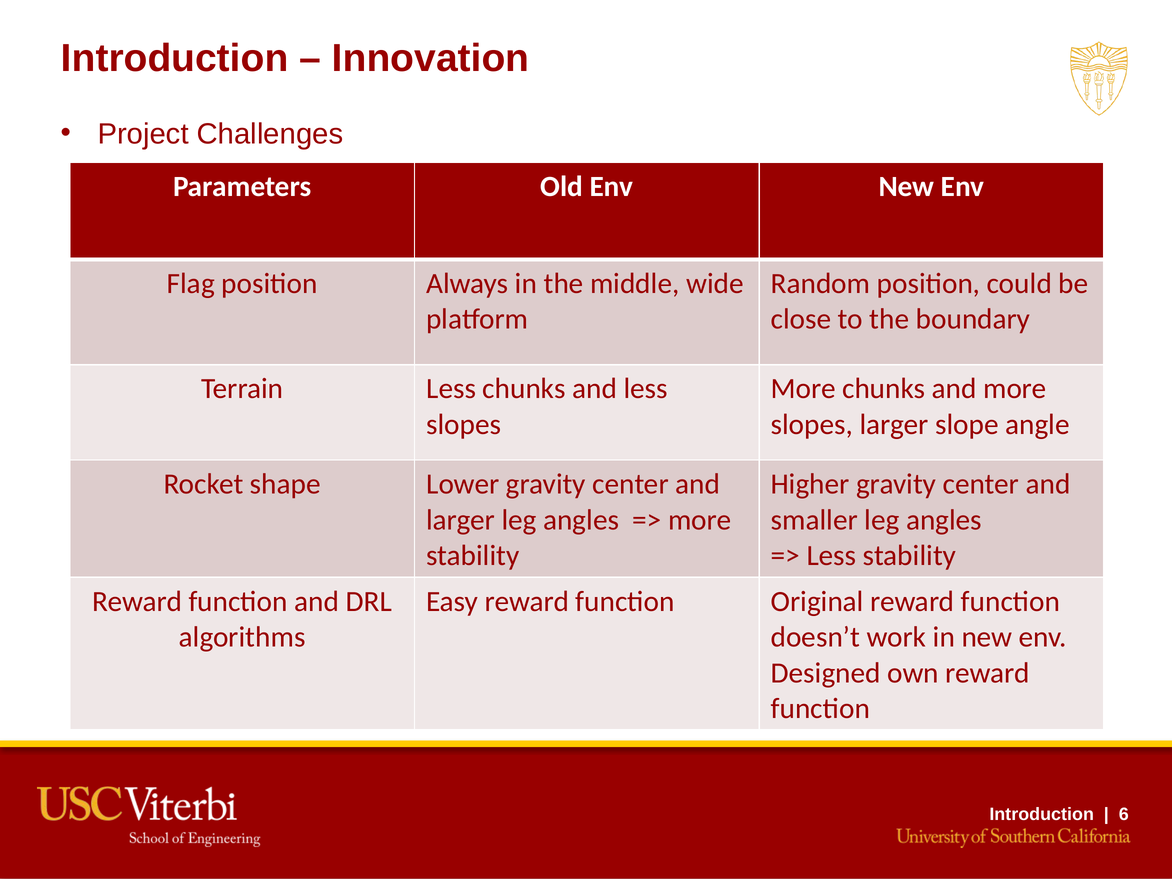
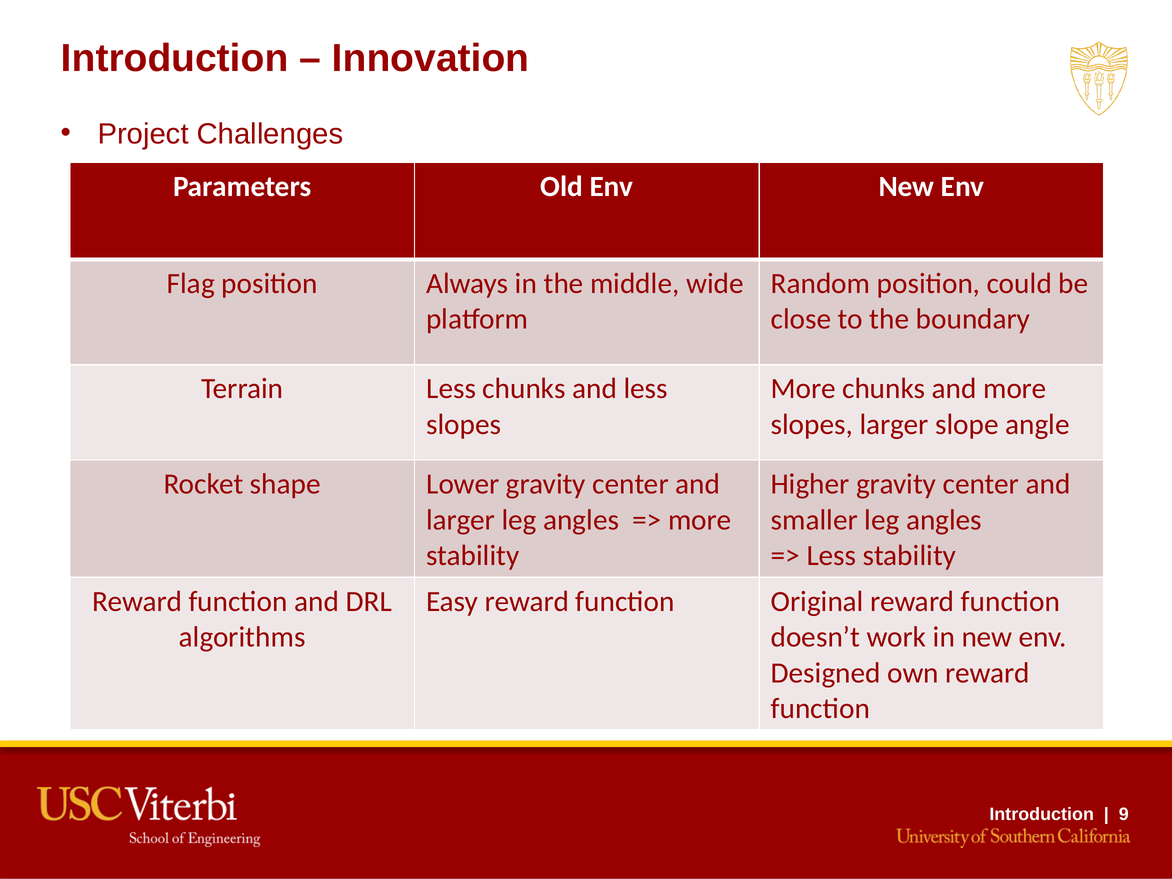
6: 6 -> 9
